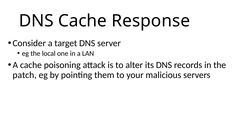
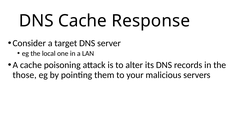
patch: patch -> those
